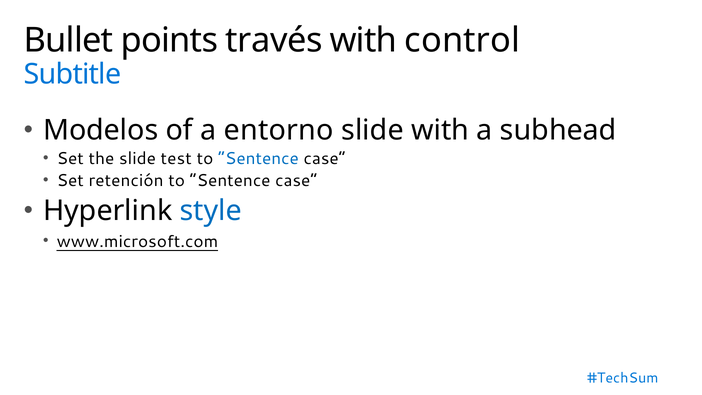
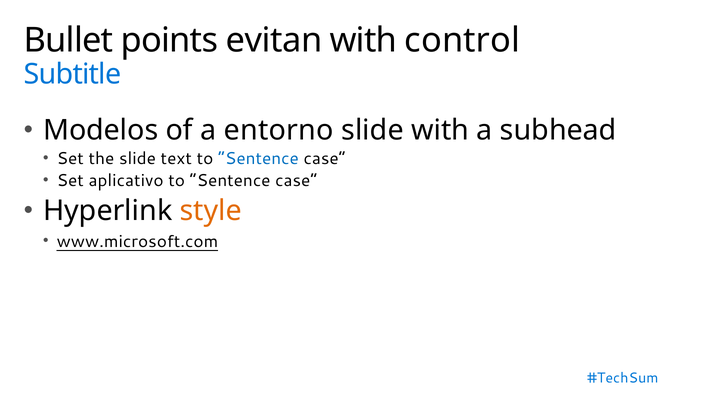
través: través -> evitan
test: test -> text
retención: retención -> aplicativo
style colour: blue -> orange
